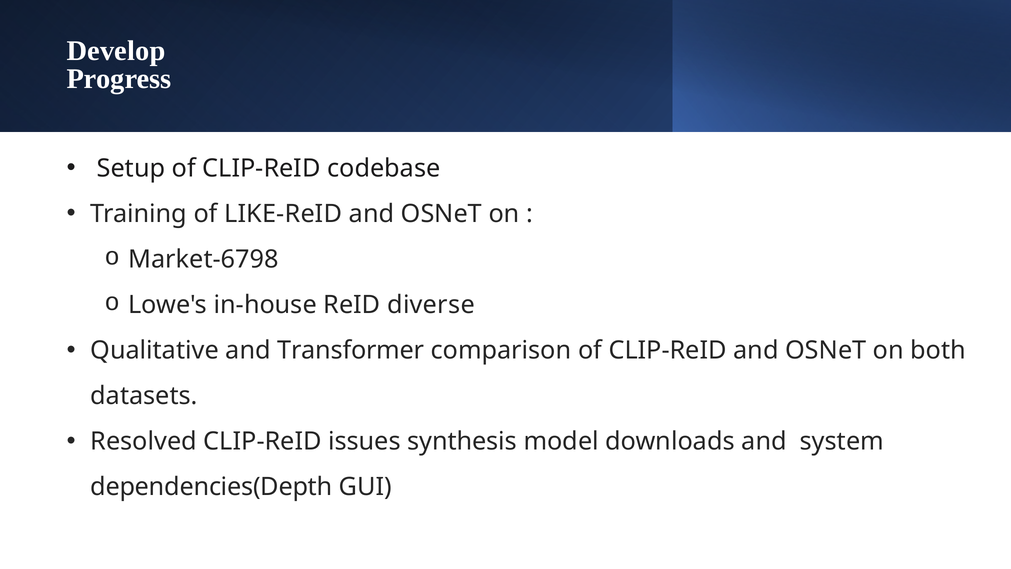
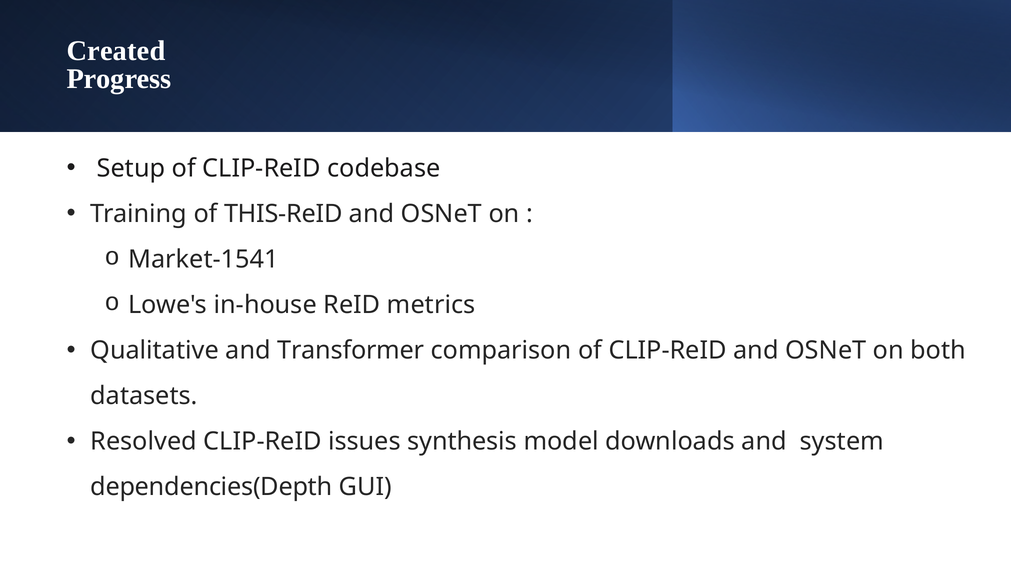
Develop: Develop -> Created
LIKE-ReID: LIKE-ReID -> THIS-ReID
Market-6798: Market-6798 -> Market-1541
diverse: diverse -> metrics
